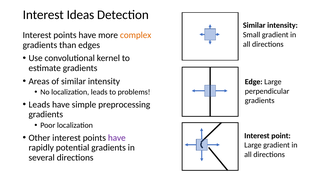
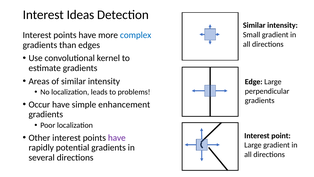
complex colour: orange -> blue
Leads at (39, 104): Leads -> Occur
preprocessing: preprocessing -> enhancement
